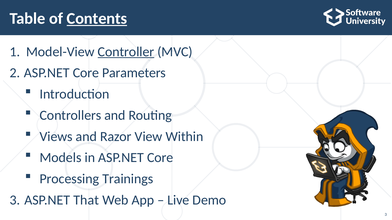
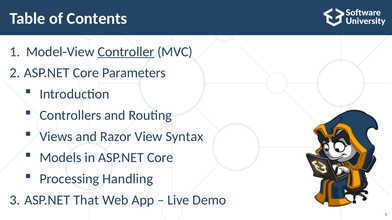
Contents underline: present -> none
Within: Within -> Syntax
Trainings: Trainings -> Handling
